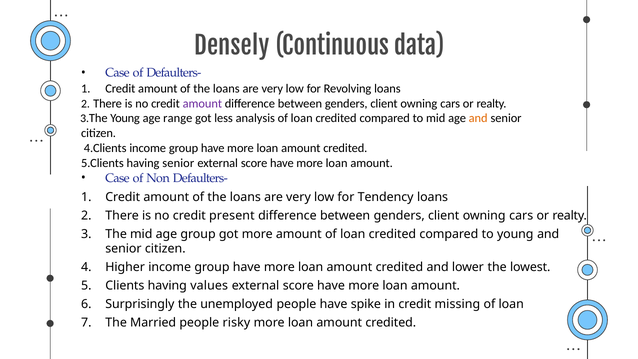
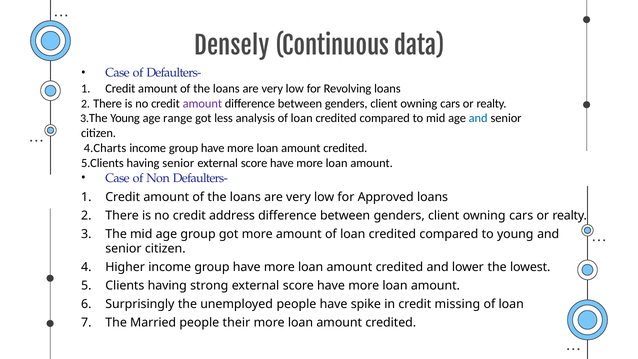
and at (478, 118) colour: orange -> blue
4.Clients: 4.Clients -> 4.Charts
Tendency: Tendency -> Approved
present: present -> address
values: values -> strong
risky: risky -> their
